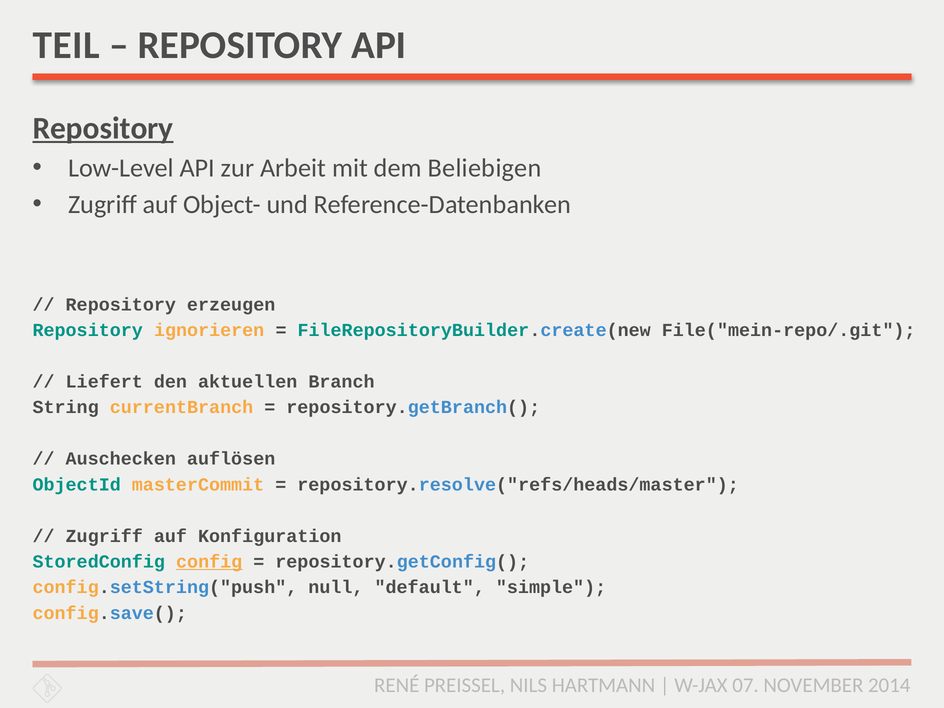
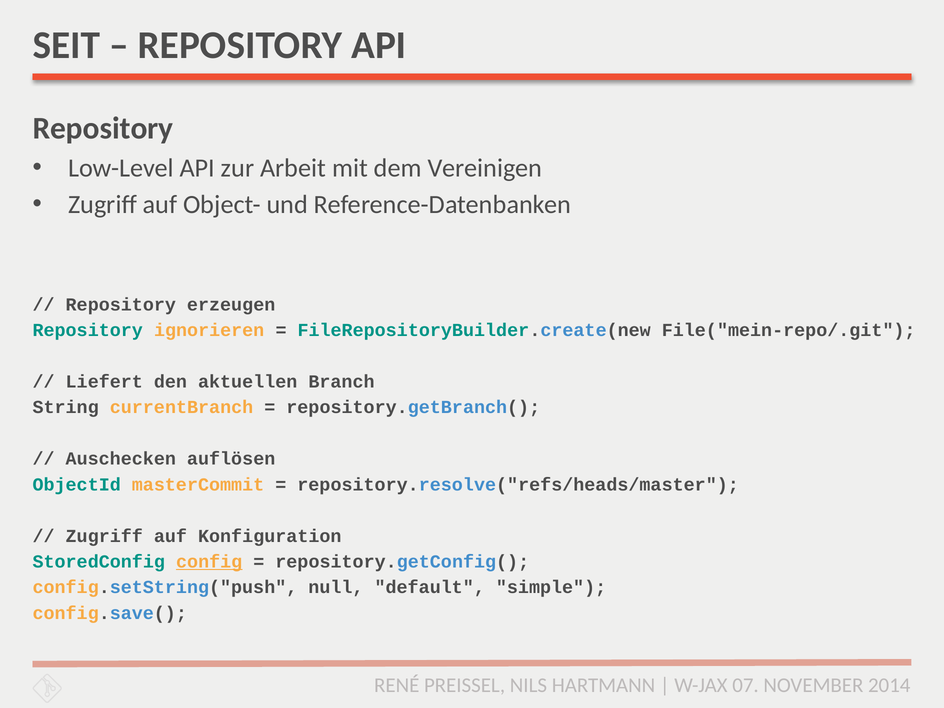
TEIL: TEIL -> SEIT
Repository at (103, 129) underline: present -> none
Beliebigen: Beliebigen -> Vereinigen
